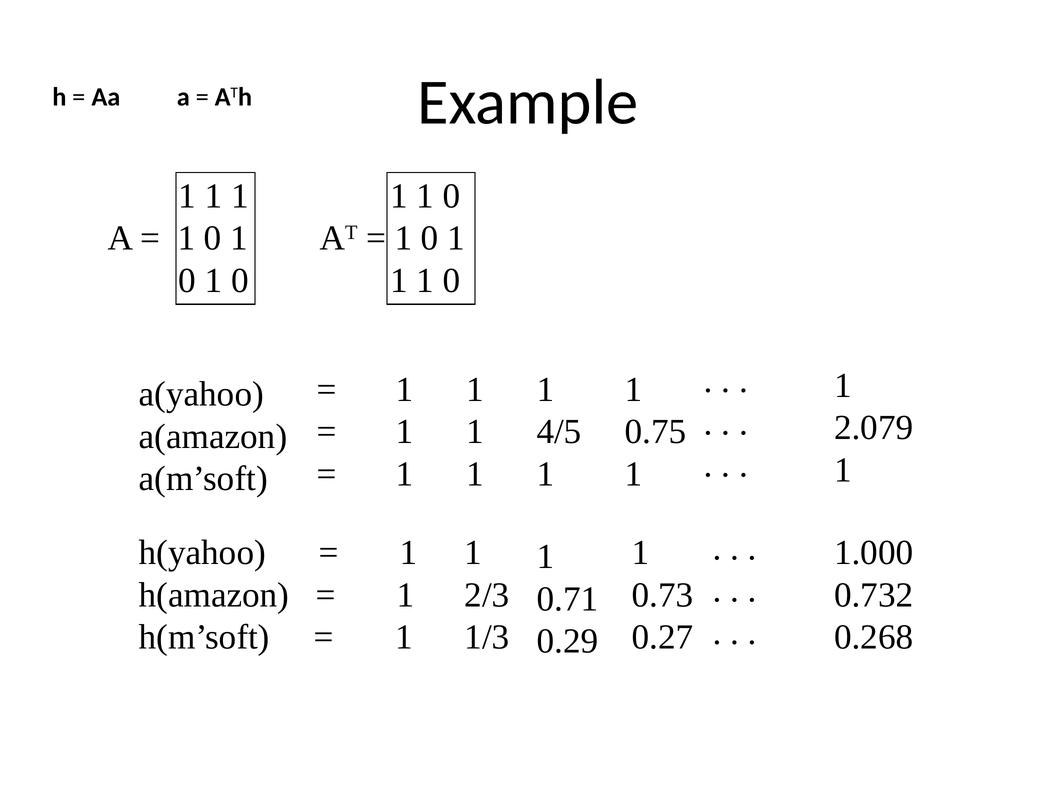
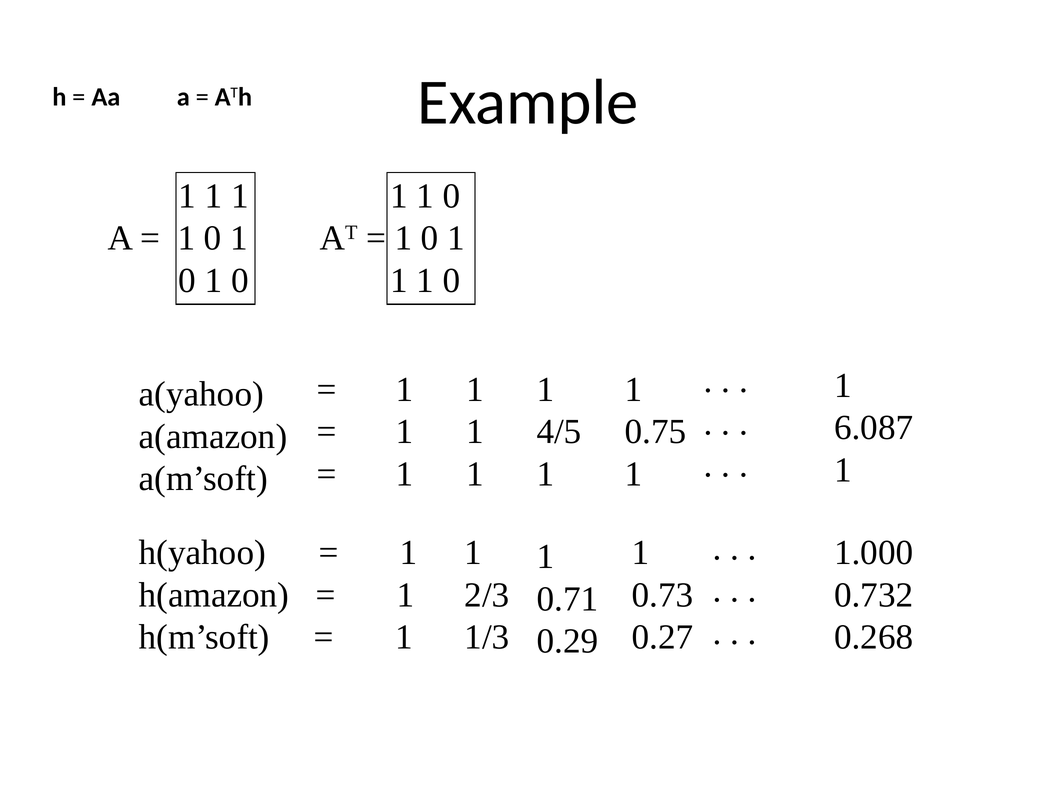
2.079: 2.079 -> 6.087
